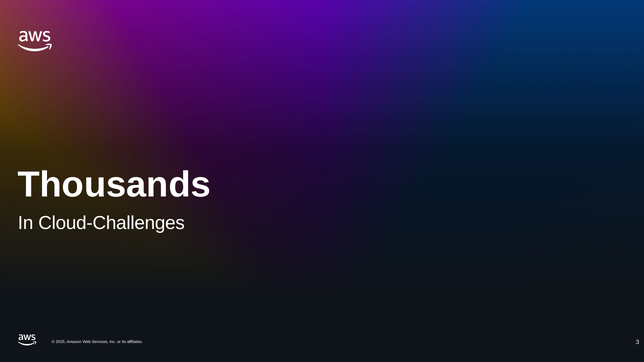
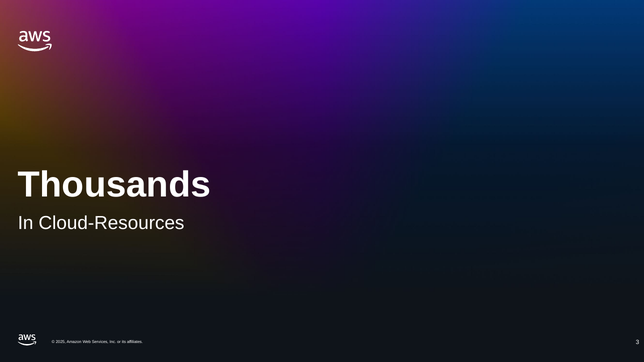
Cloud-Challenges: Cloud-Challenges -> Cloud-Resources
